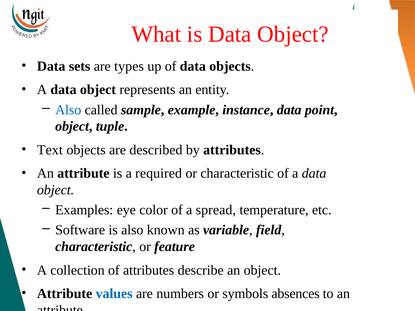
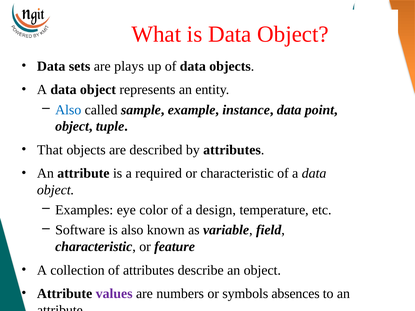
types: types -> plays
Text: Text -> That
spread: spread -> design
values colour: blue -> purple
